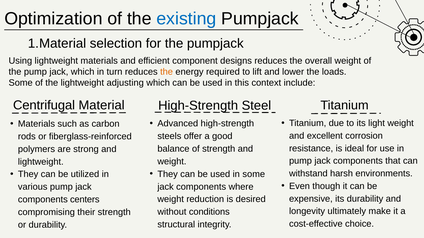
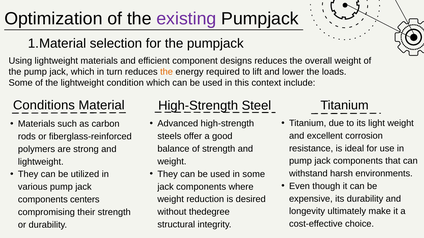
existing colour: blue -> purple
adjusting: adjusting -> condition
Centrifugal: Centrifugal -> Conditions
conditions: conditions -> thedegree
